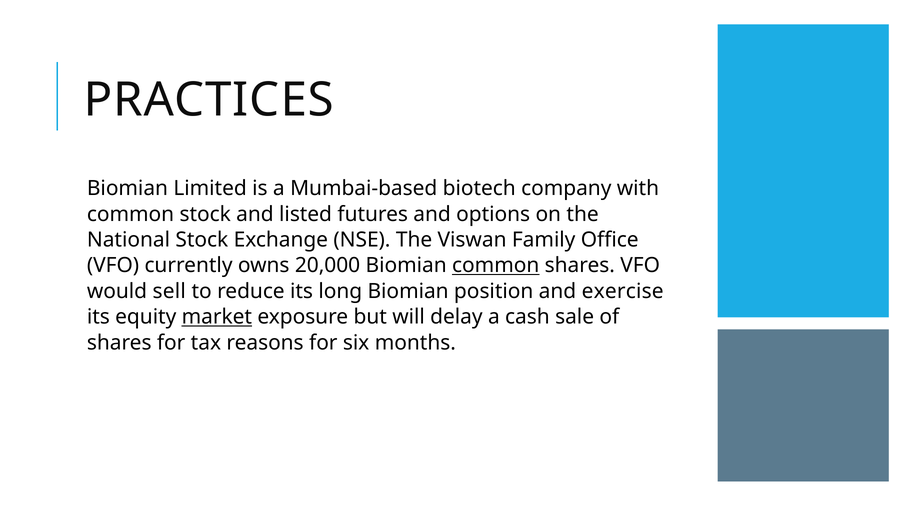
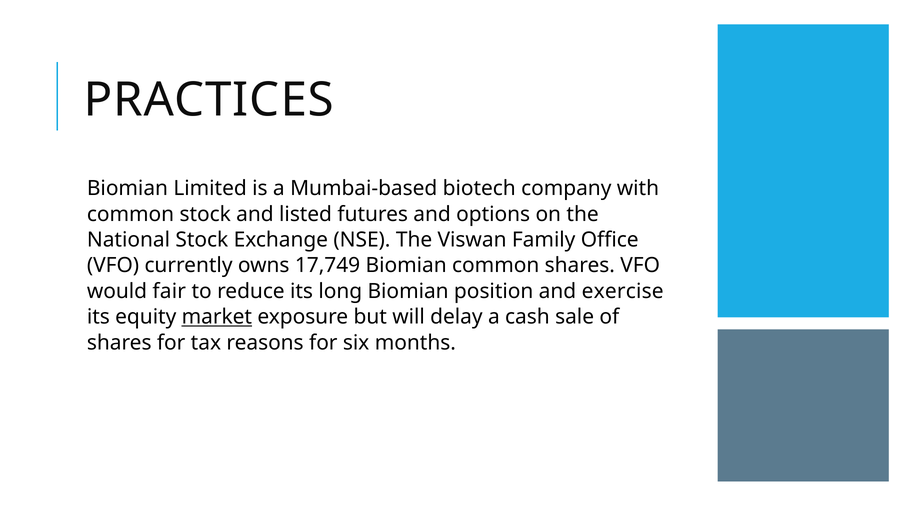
20,000: 20,000 -> 17,749
common at (496, 265) underline: present -> none
sell: sell -> fair
